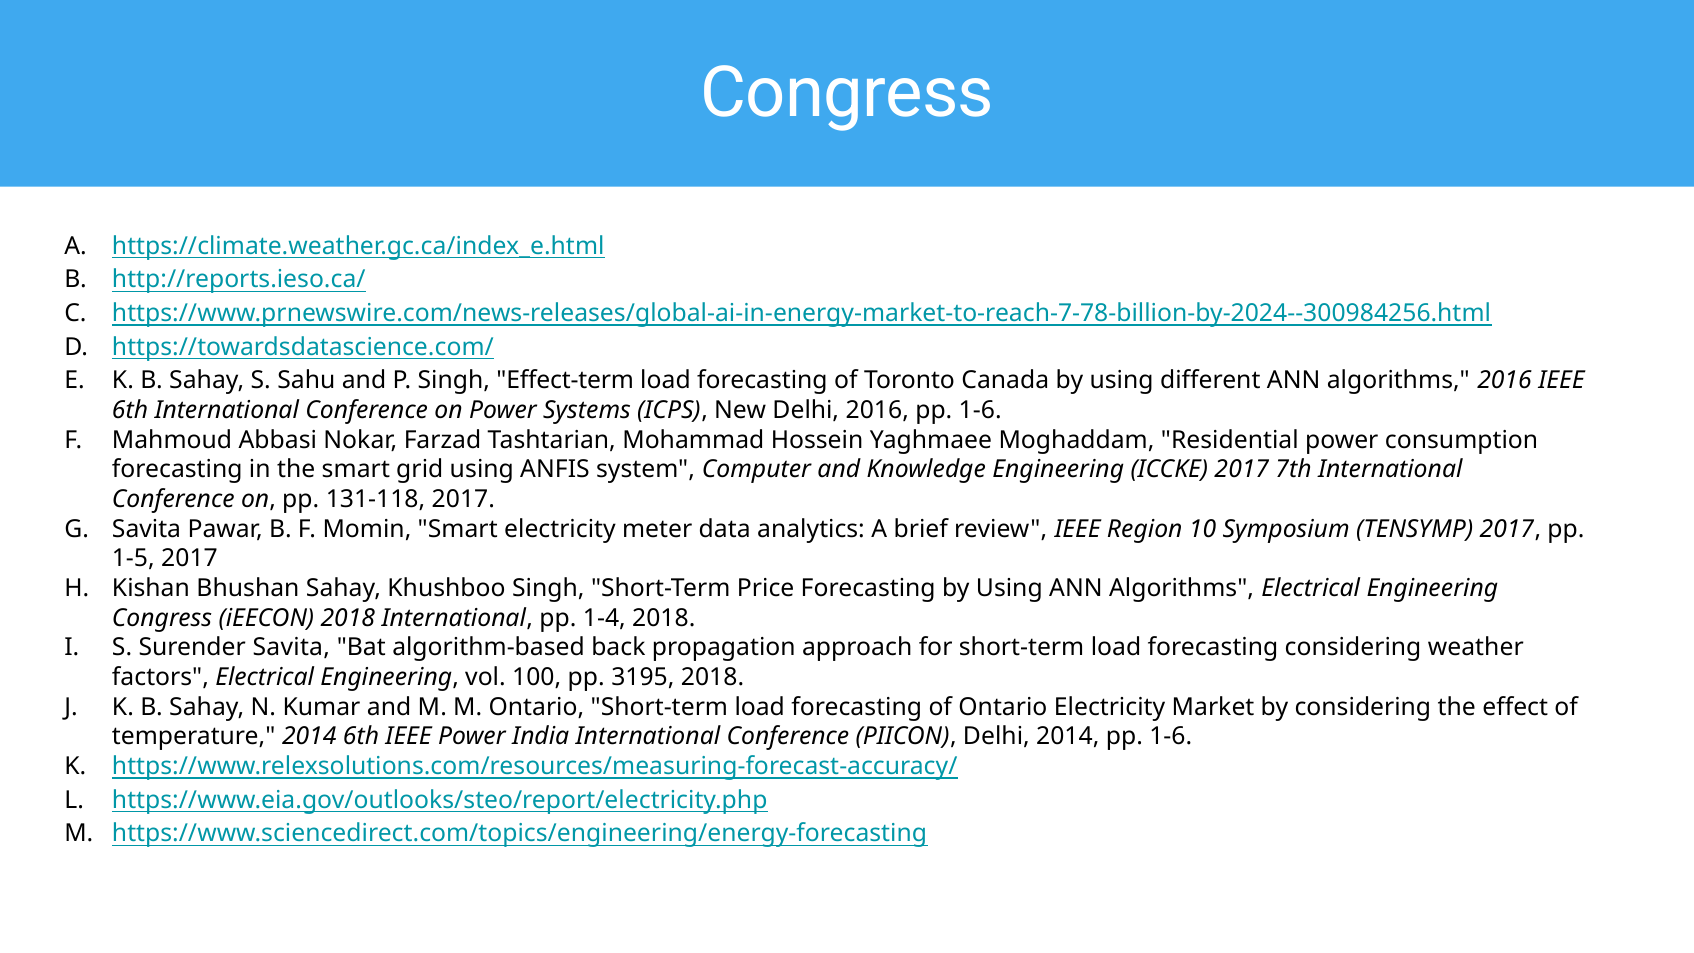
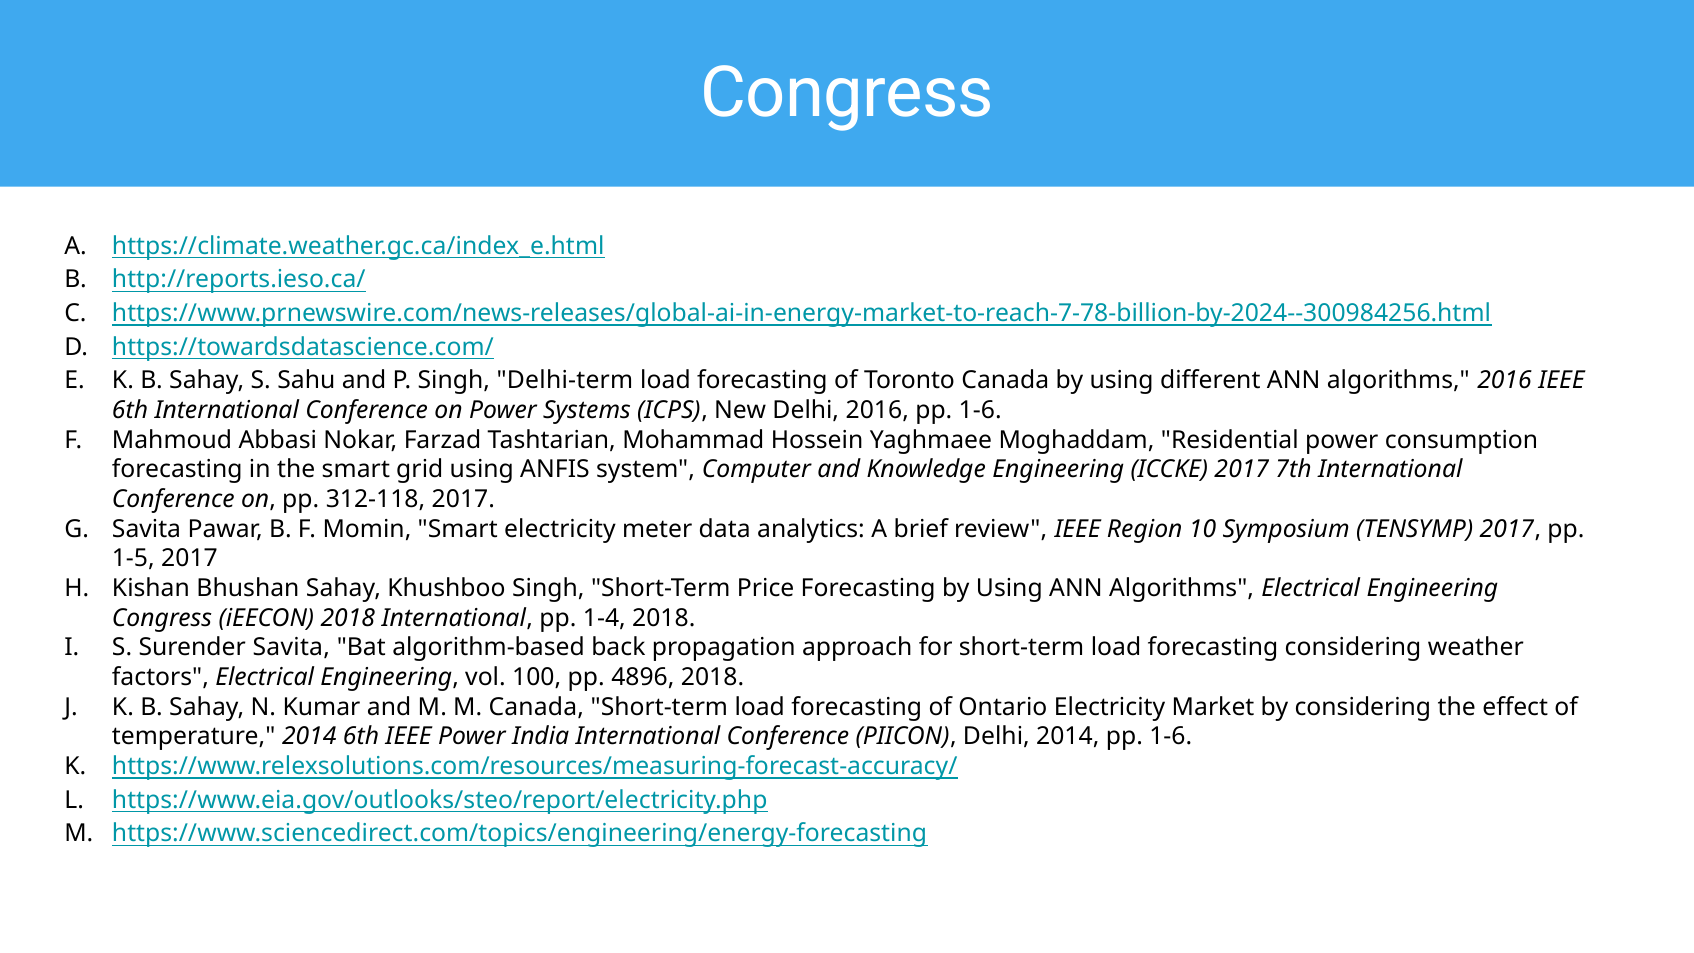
Effect-term: Effect-term -> Delhi-term
131-118: 131-118 -> 312-118
3195: 3195 -> 4896
M Ontario: Ontario -> Canada
